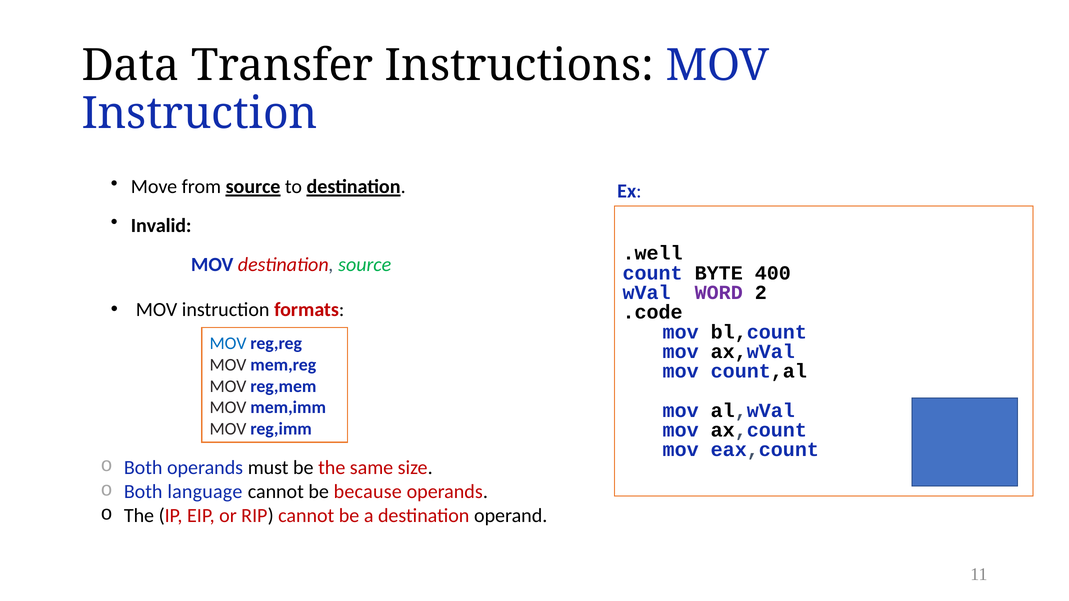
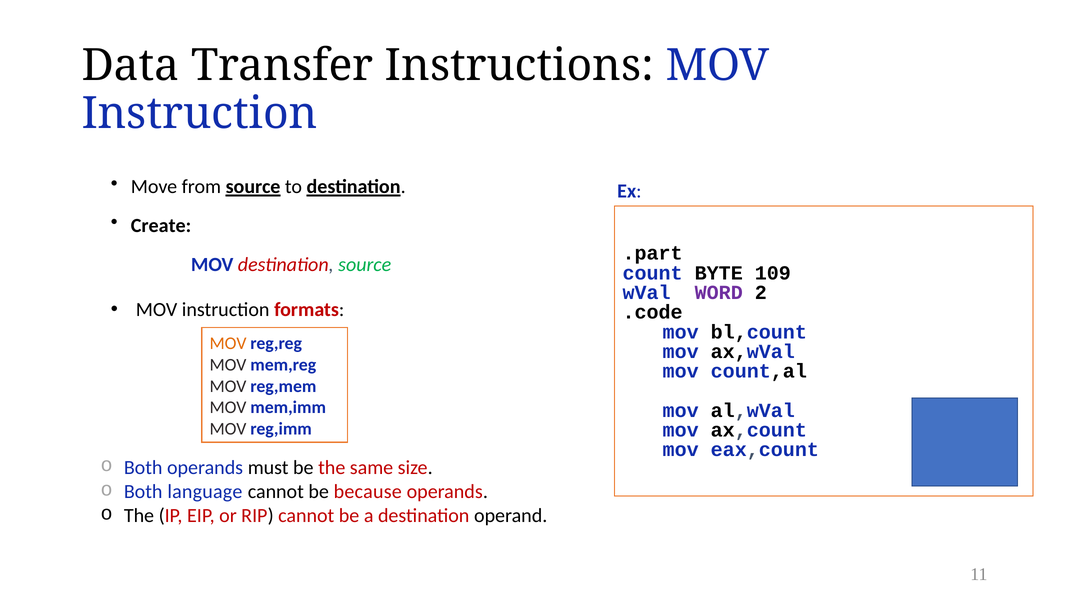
Invalid: Invalid -> Create
.well: .well -> .part
400: 400 -> 109
MOV at (228, 344) colour: blue -> orange
